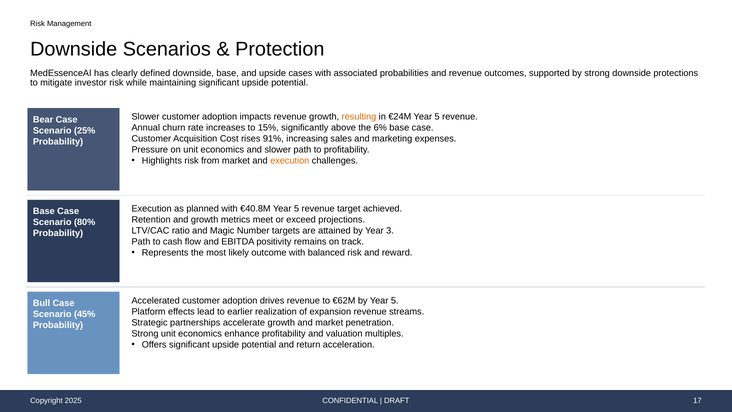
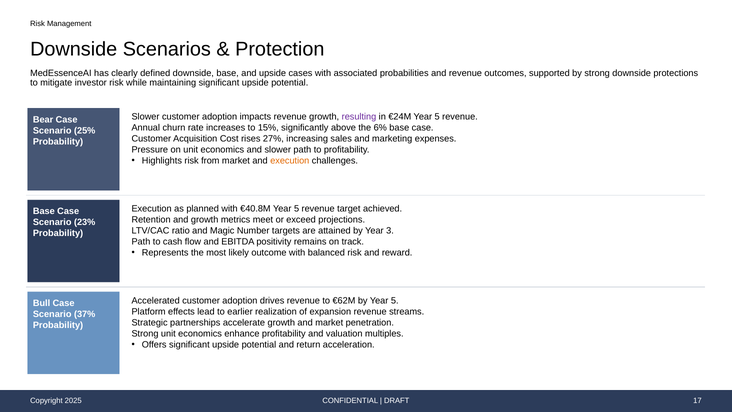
resulting colour: orange -> purple
91%: 91% -> 27%
80%: 80% -> 23%
45%: 45% -> 37%
